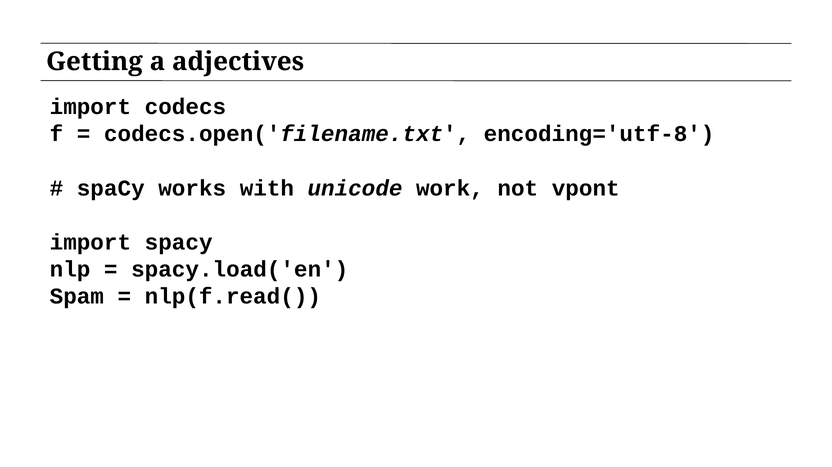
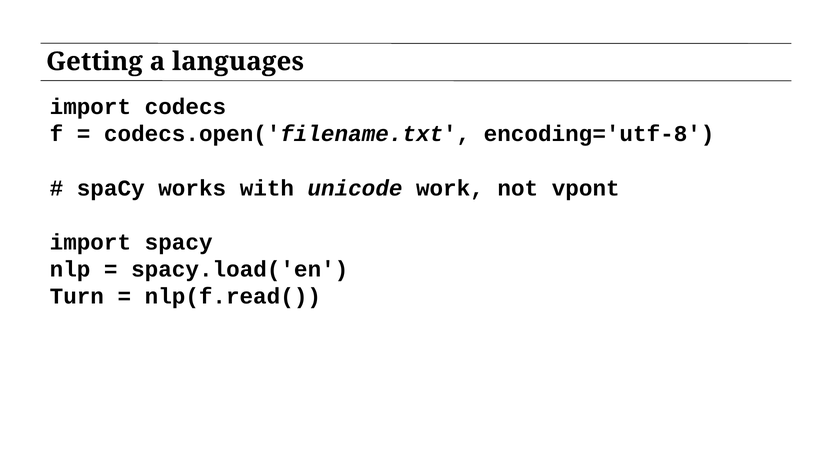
adjectives: adjectives -> languages
Spam: Spam -> Turn
